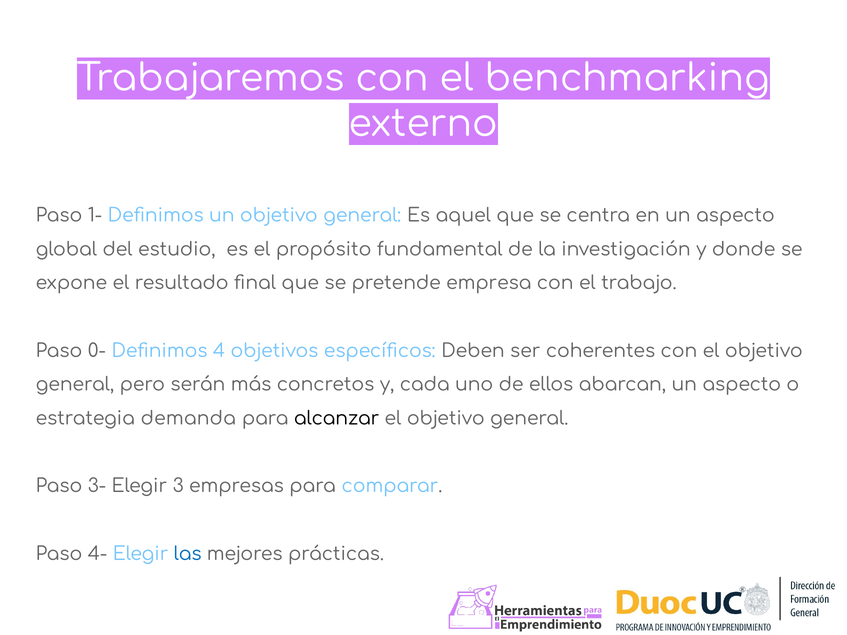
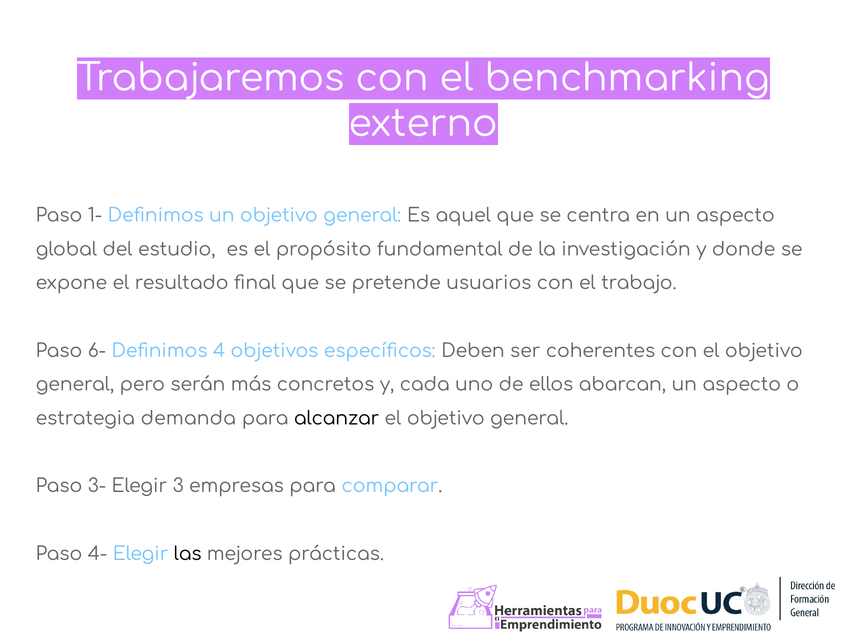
empresa: empresa -> usuarios
0-: 0- -> 6-
las colour: blue -> black
